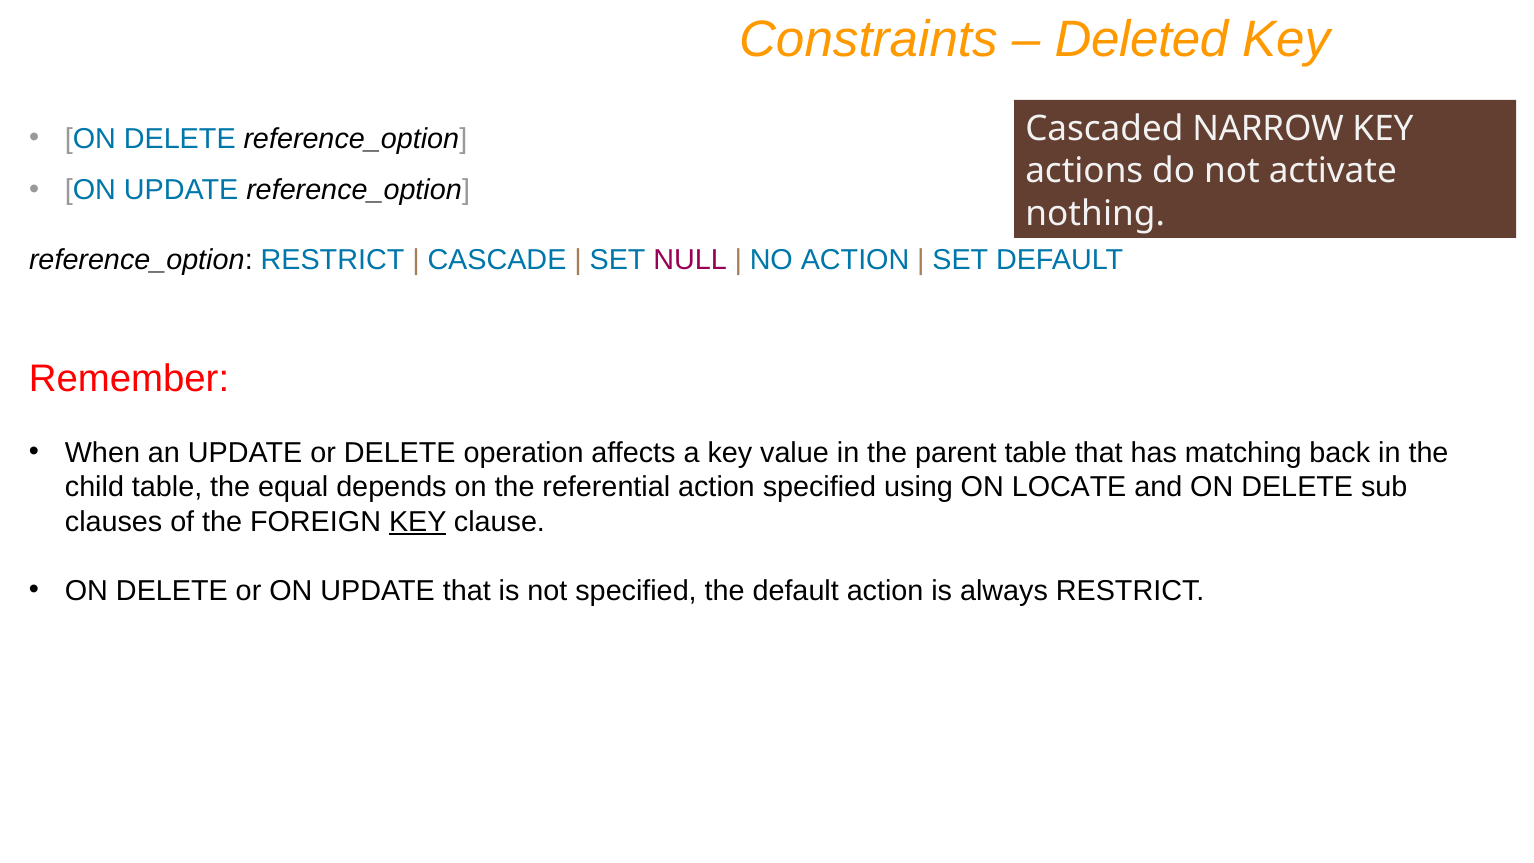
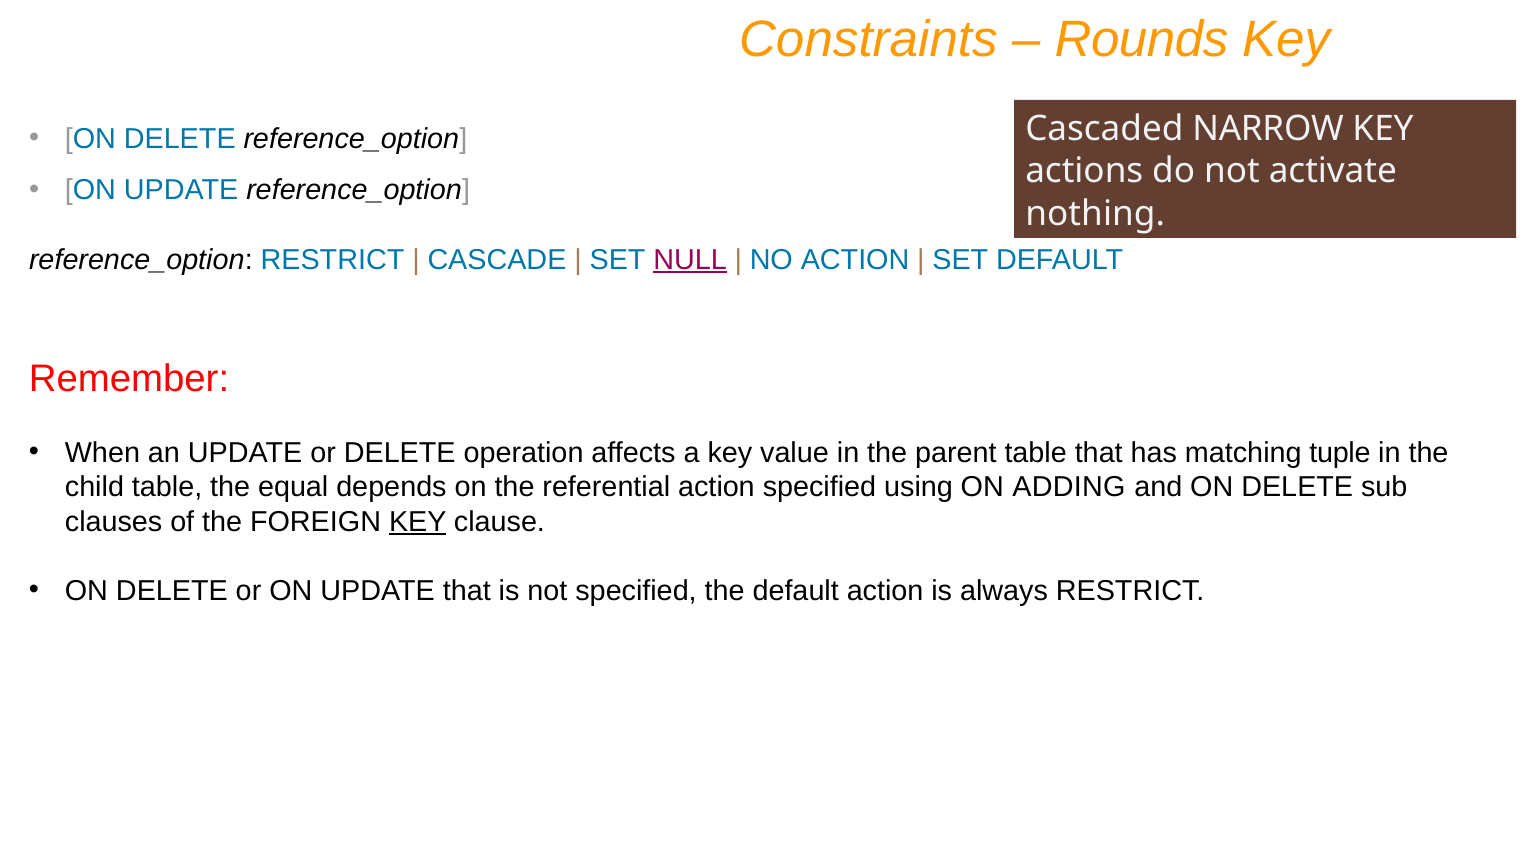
Deleted: Deleted -> Rounds
NULL underline: none -> present
back: back -> tuple
LOCATE: LOCATE -> ADDING
